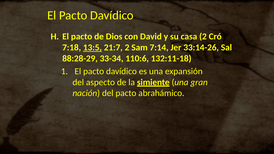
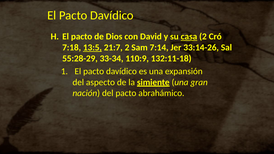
casa underline: none -> present
88:28-29: 88:28-29 -> 55:28-29
110:6: 110:6 -> 110:9
